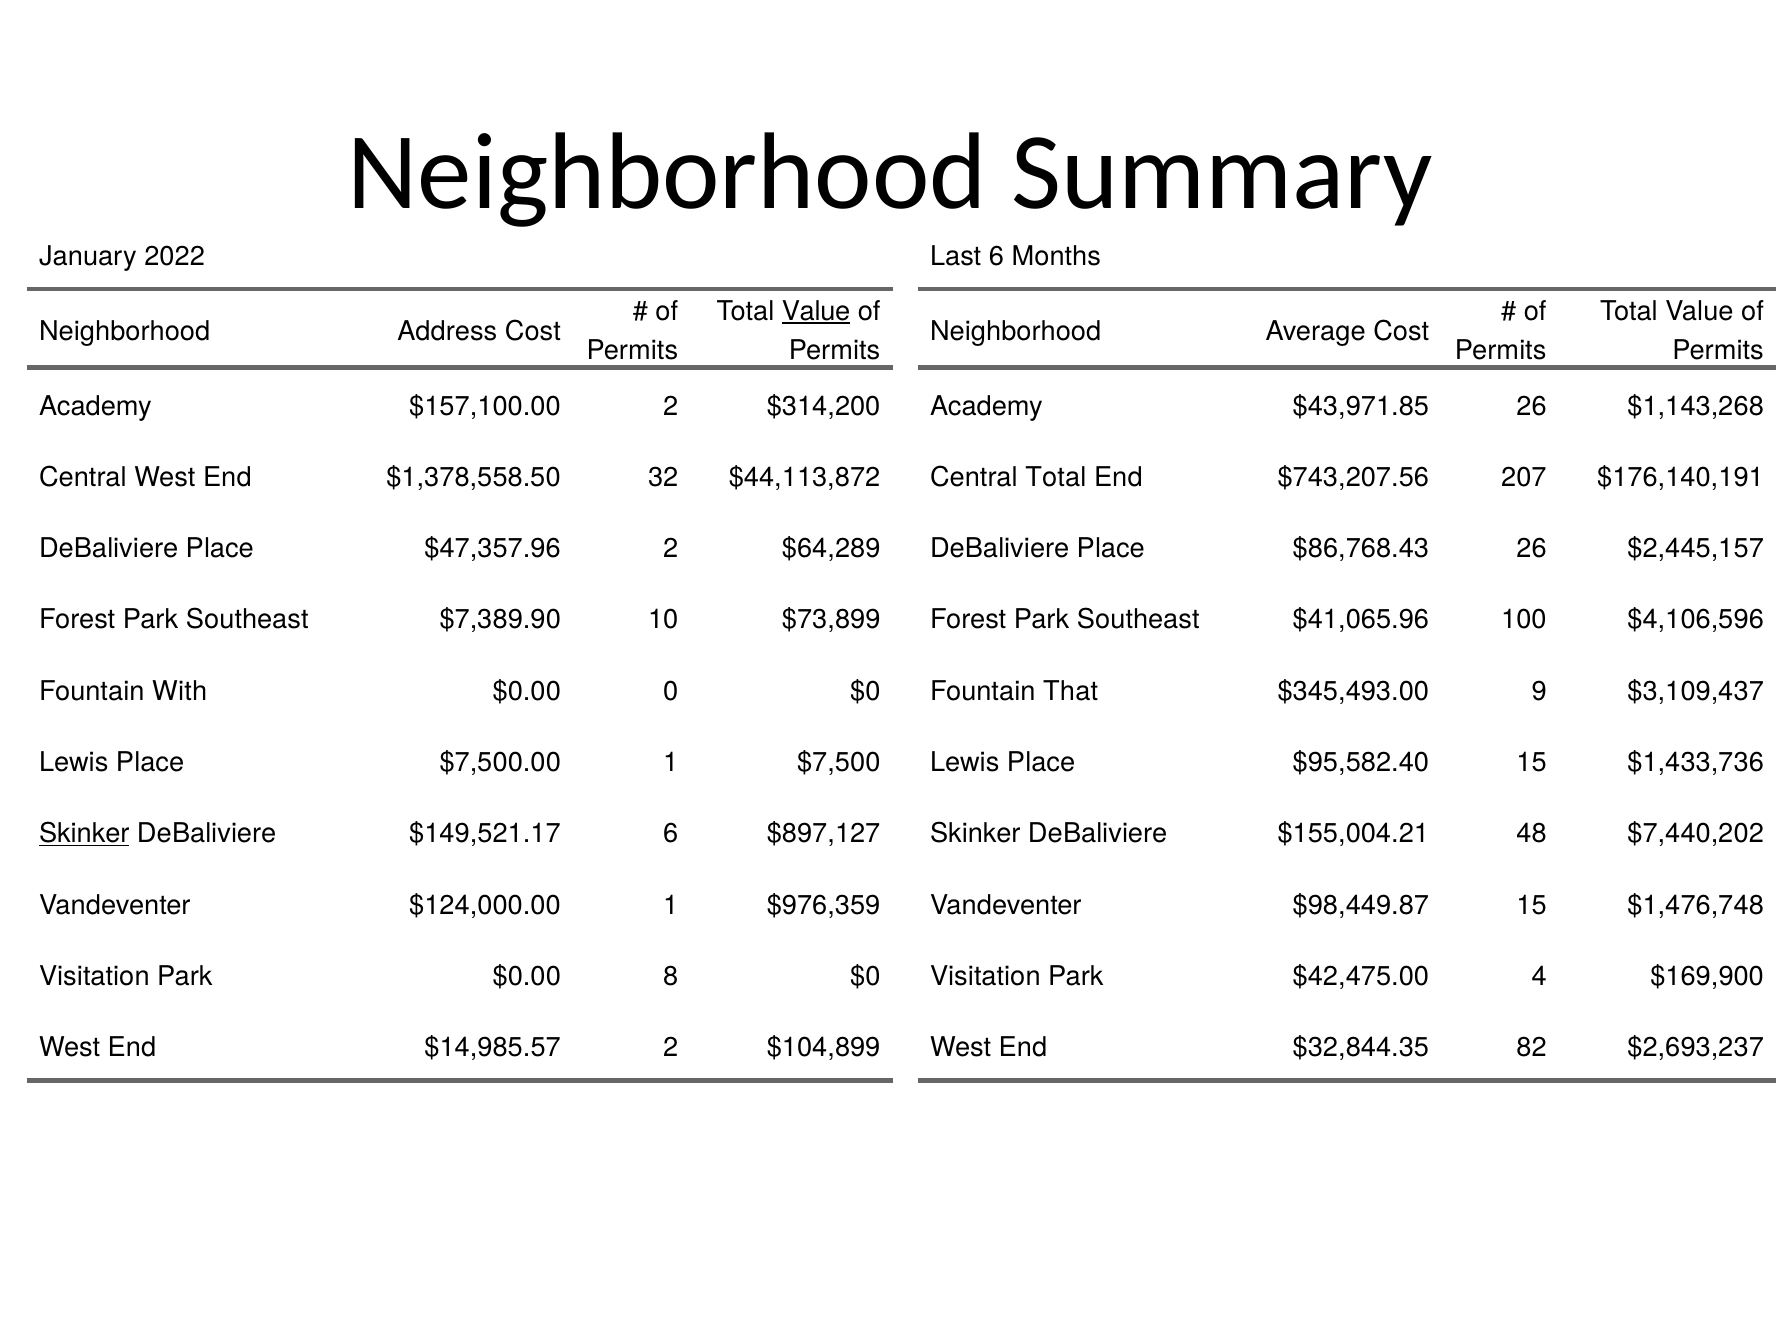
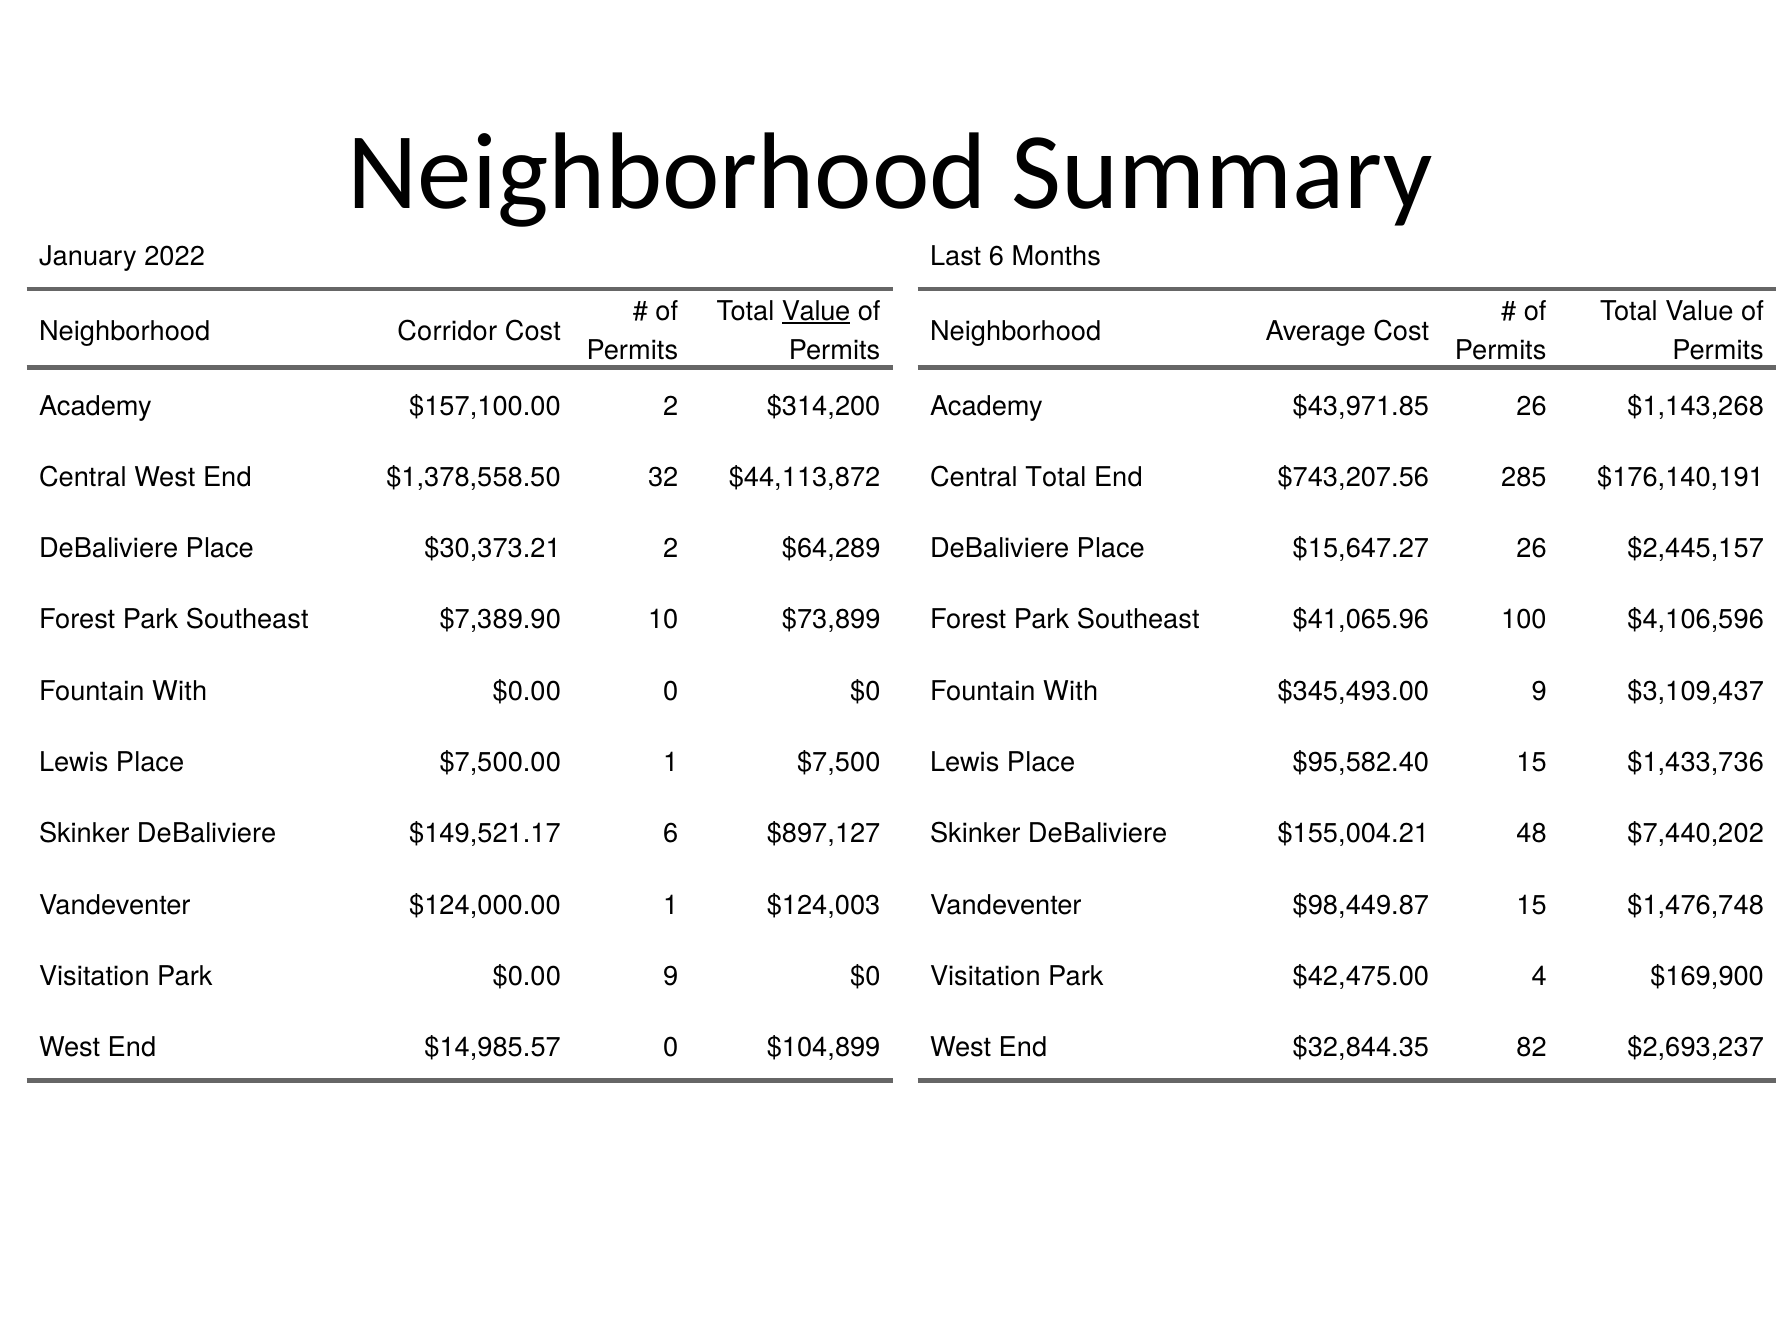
Address: Address -> Corridor
207: 207 -> 285
$47,357.96: $47,357.96 -> $30,373.21
$86,768.43: $86,768.43 -> $15,647.27
That at (1071, 691): That -> With
Skinker at (84, 834) underline: present -> none
$976,359: $976,359 -> $124,003
$0.00 8: 8 -> 9
$14,985.57 2: 2 -> 0
